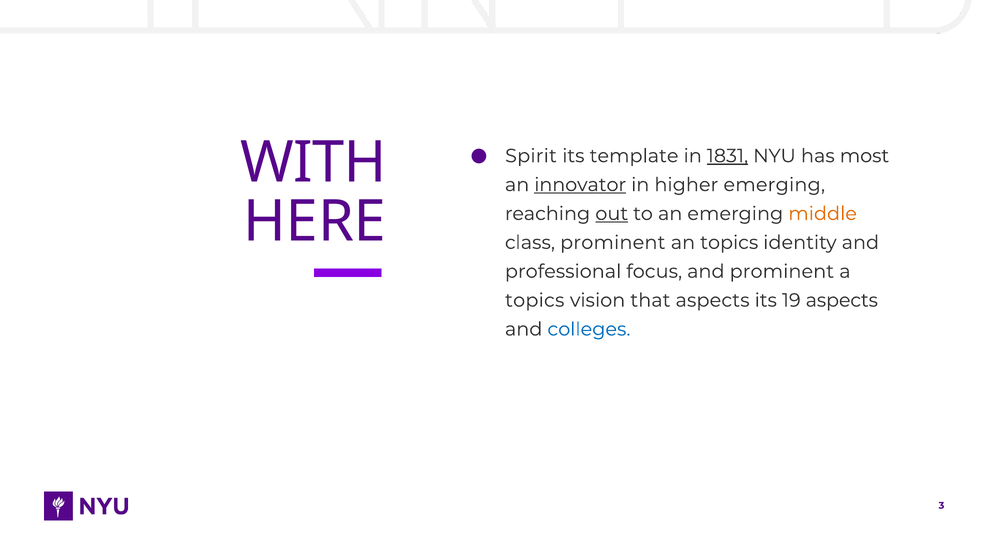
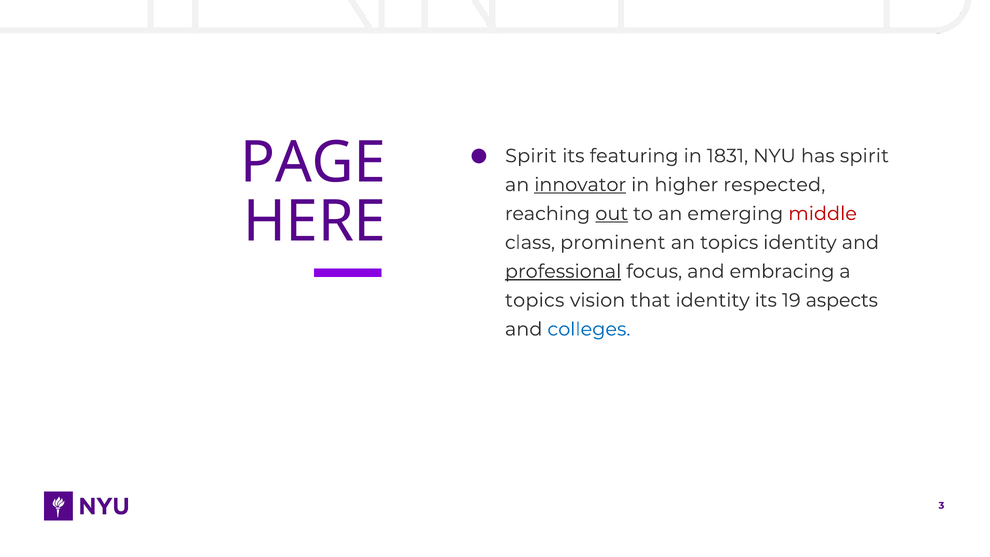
template: template -> featuring
1831 underline: present -> none
has most: most -> spirit
WITH: WITH -> PAGE
higher emerging: emerging -> respected
middle colour: orange -> red
professional underline: none -> present
and prominent: prominent -> embracing
that aspects: aspects -> identity
